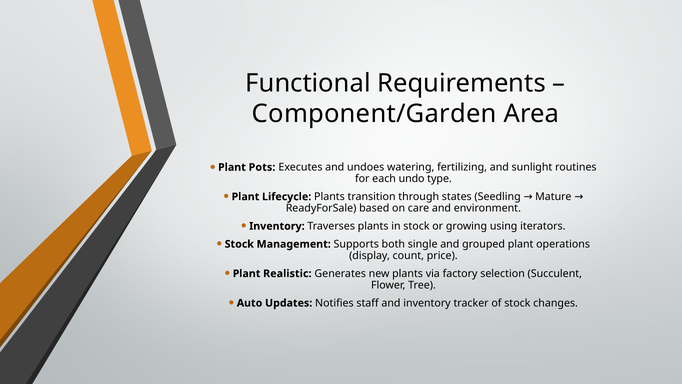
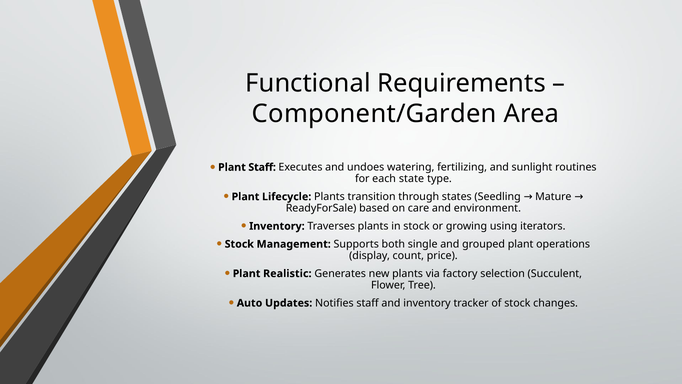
Plant Pots: Pots -> Staff
undo: undo -> state
